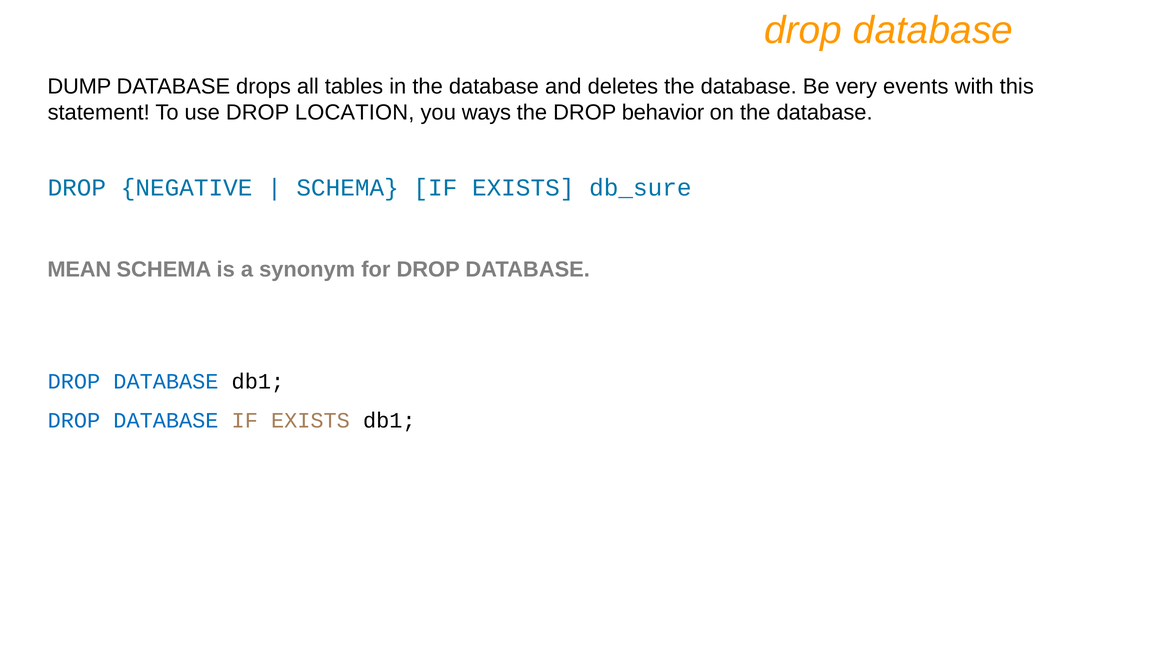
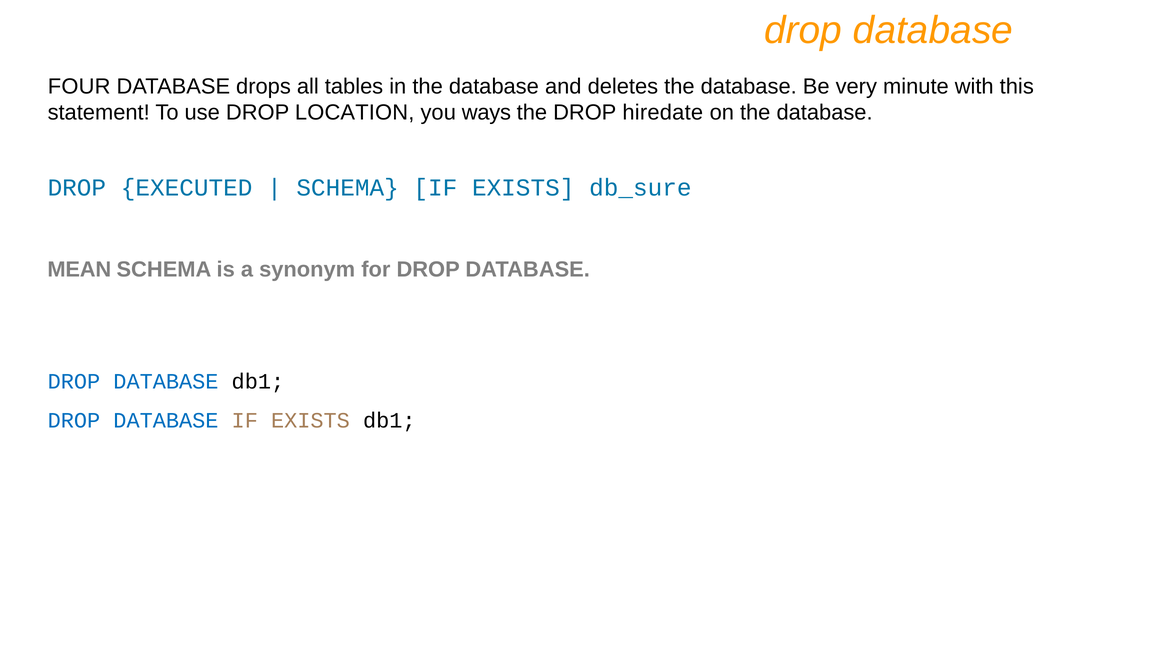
DUMP: DUMP -> FOUR
events: events -> minute
behavior: behavior -> hiredate
NEGATIVE: NEGATIVE -> EXECUTED
